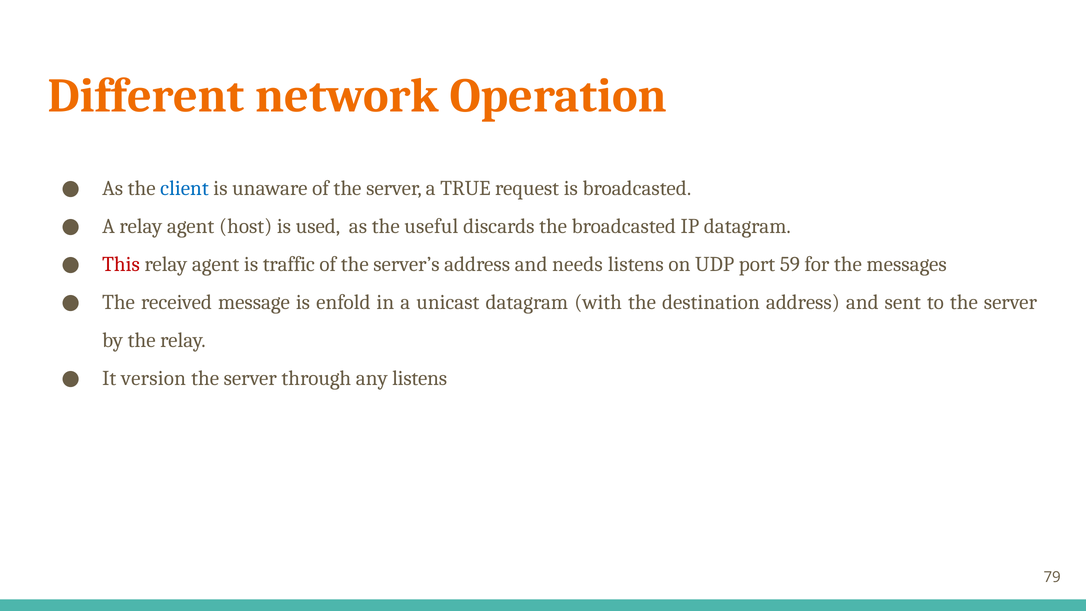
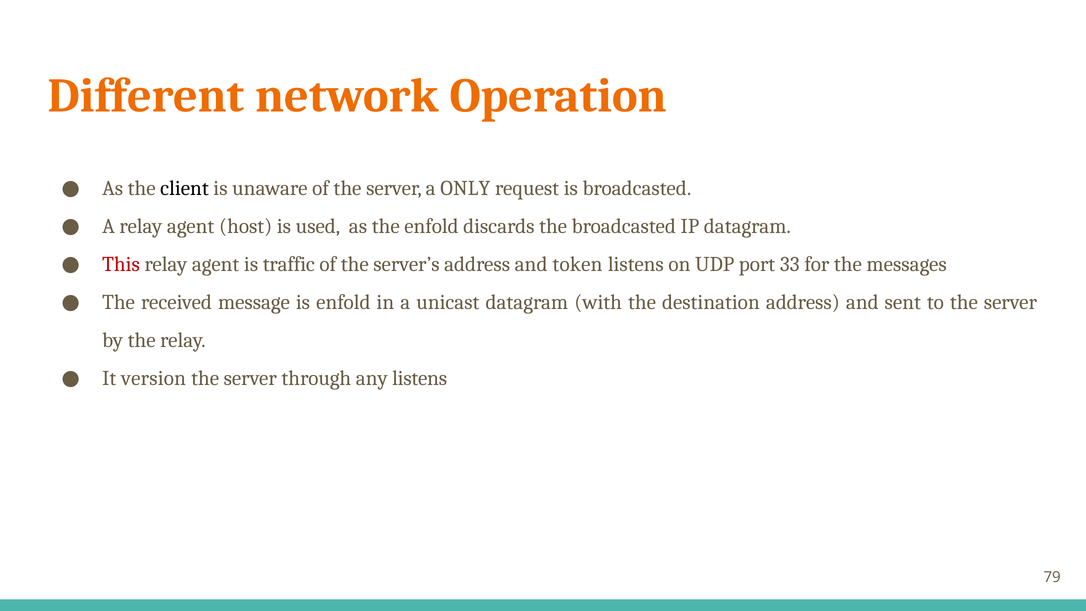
client colour: blue -> black
TRUE: TRUE -> ONLY
the useful: useful -> enfold
needs: needs -> token
59: 59 -> 33
